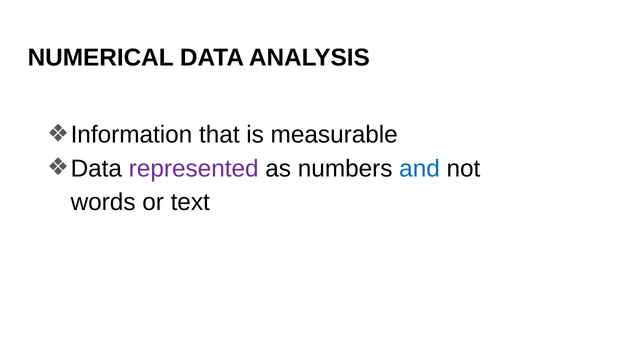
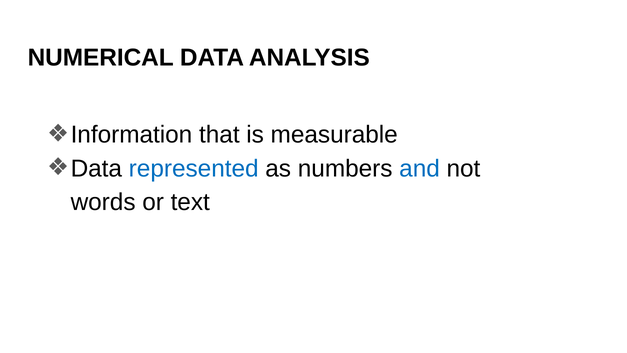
represented colour: purple -> blue
